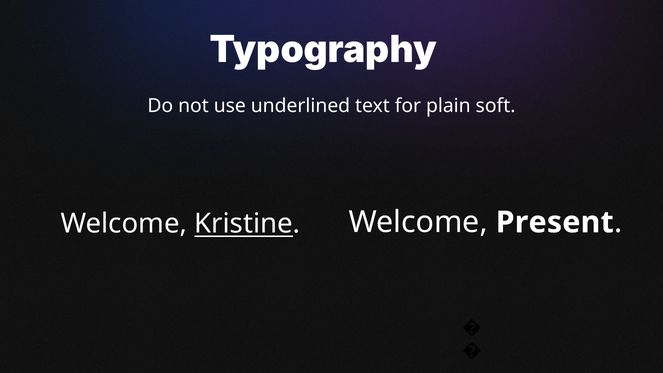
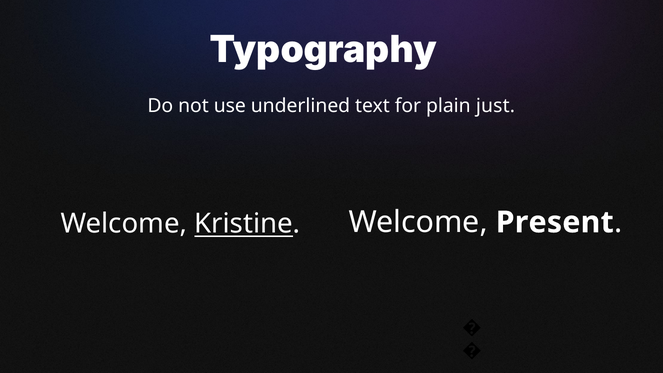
soft: soft -> just
